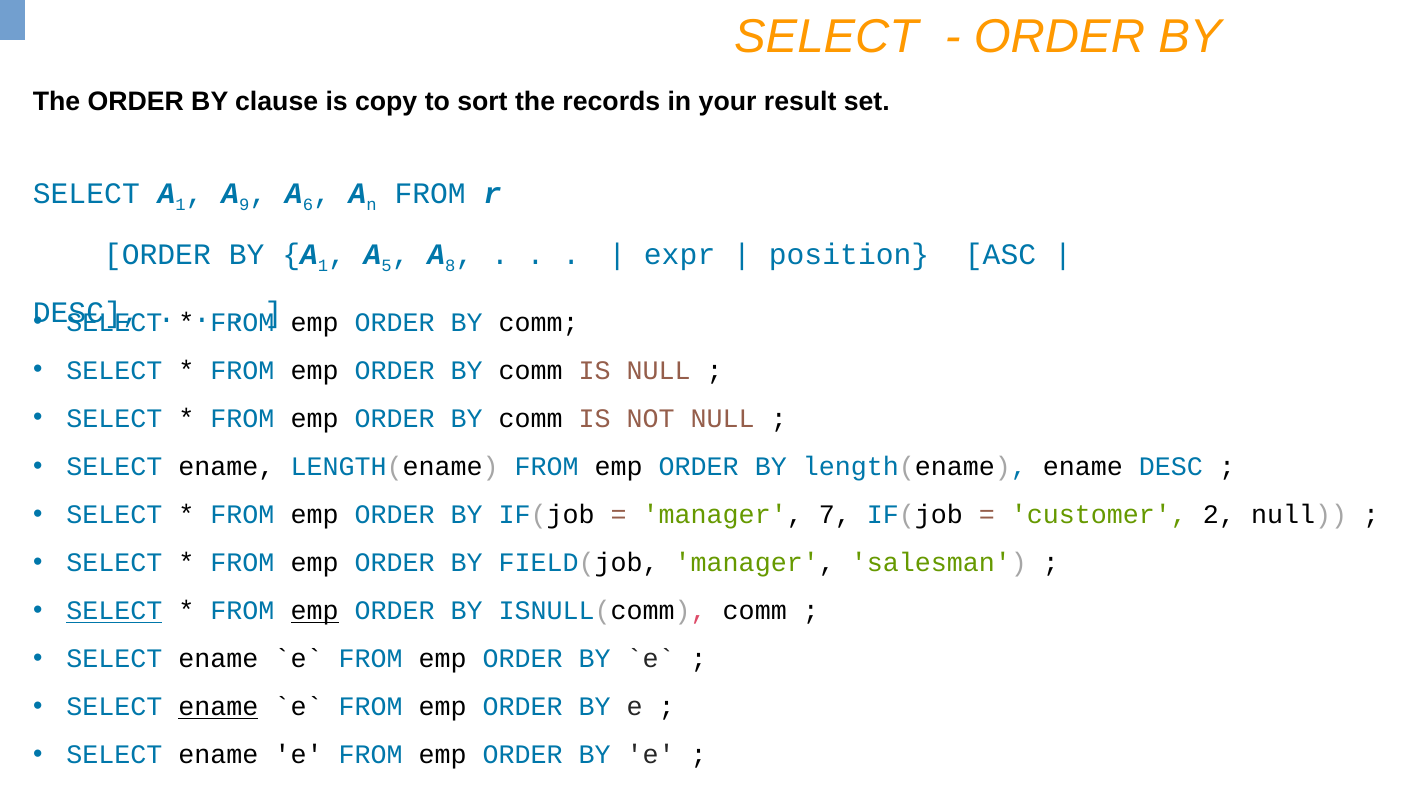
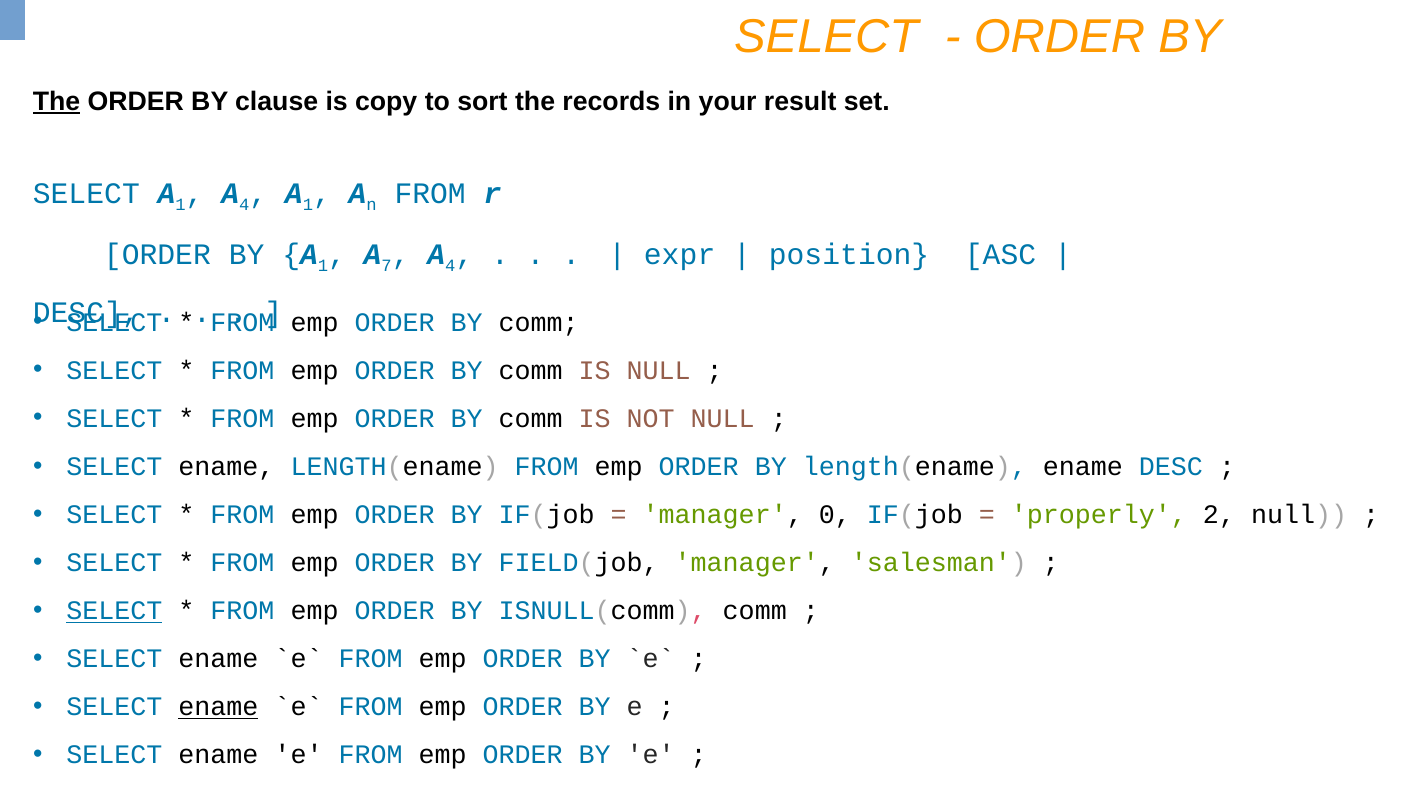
The at (56, 102) underline: none -> present
9 at (244, 205): 9 -> 4
6 at (308, 205): 6 -> 1
5: 5 -> 7
8 at (450, 266): 8 -> 4
7: 7 -> 0
customer: customer -> properly
emp at (315, 610) underline: present -> none
